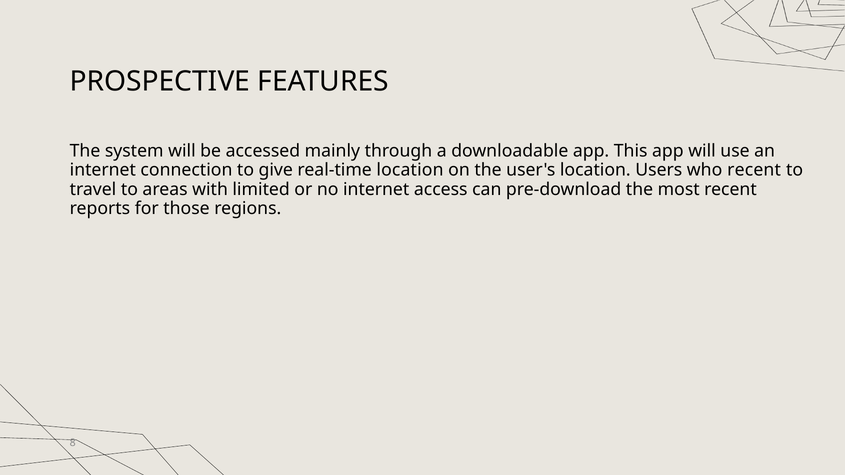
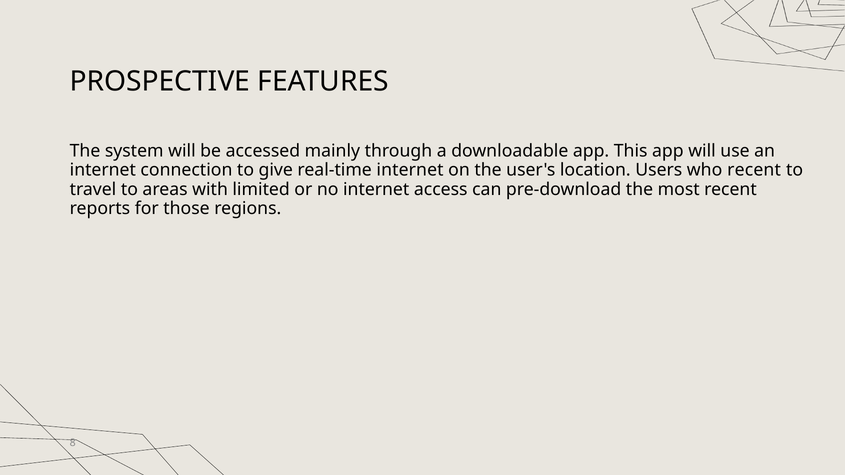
real-time location: location -> internet
